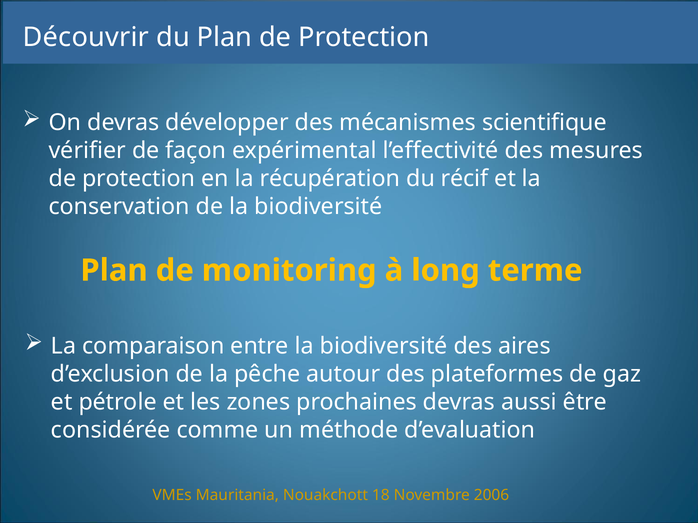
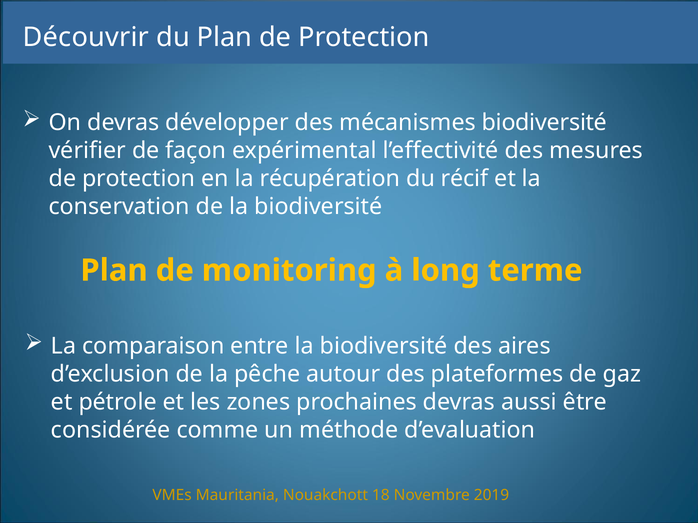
mécanismes scientifique: scientifique -> biodiversité
2006: 2006 -> 2019
